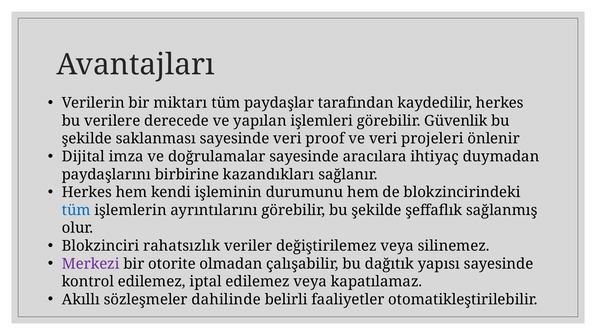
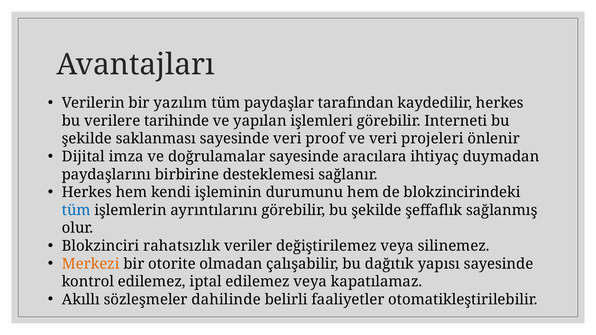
miktarı: miktarı -> yazılım
derecede: derecede -> tarihinde
Güvenlik: Güvenlik -> Interneti
kazandıkları: kazandıkları -> desteklemesi
Merkezi colour: purple -> orange
